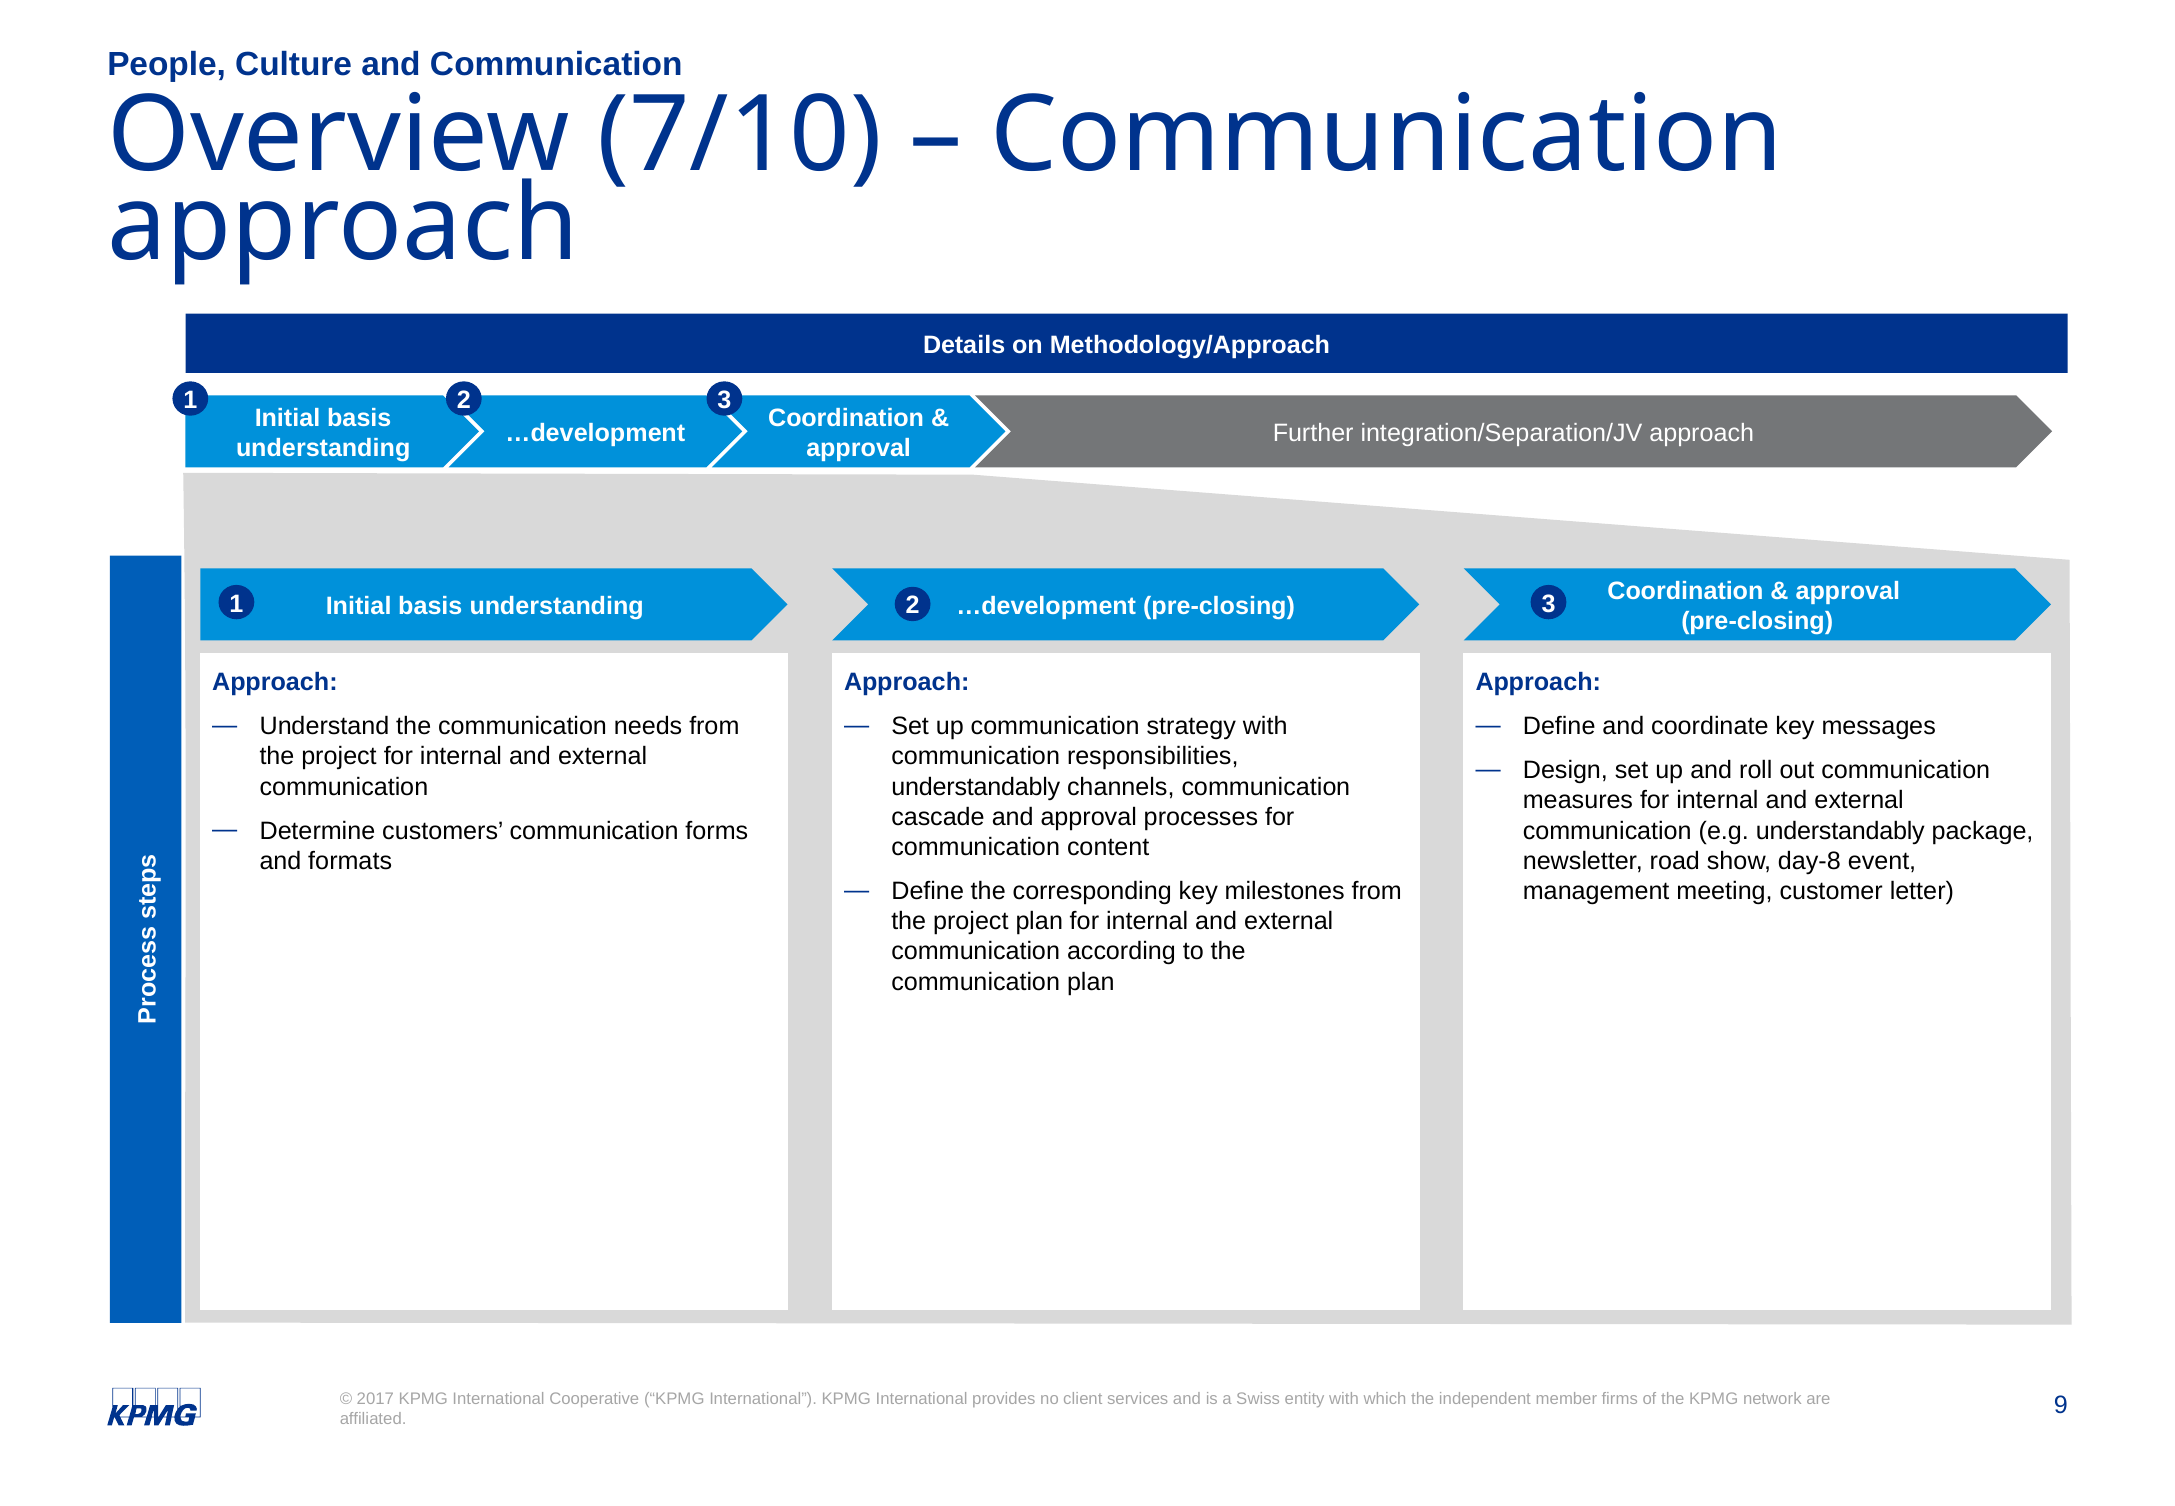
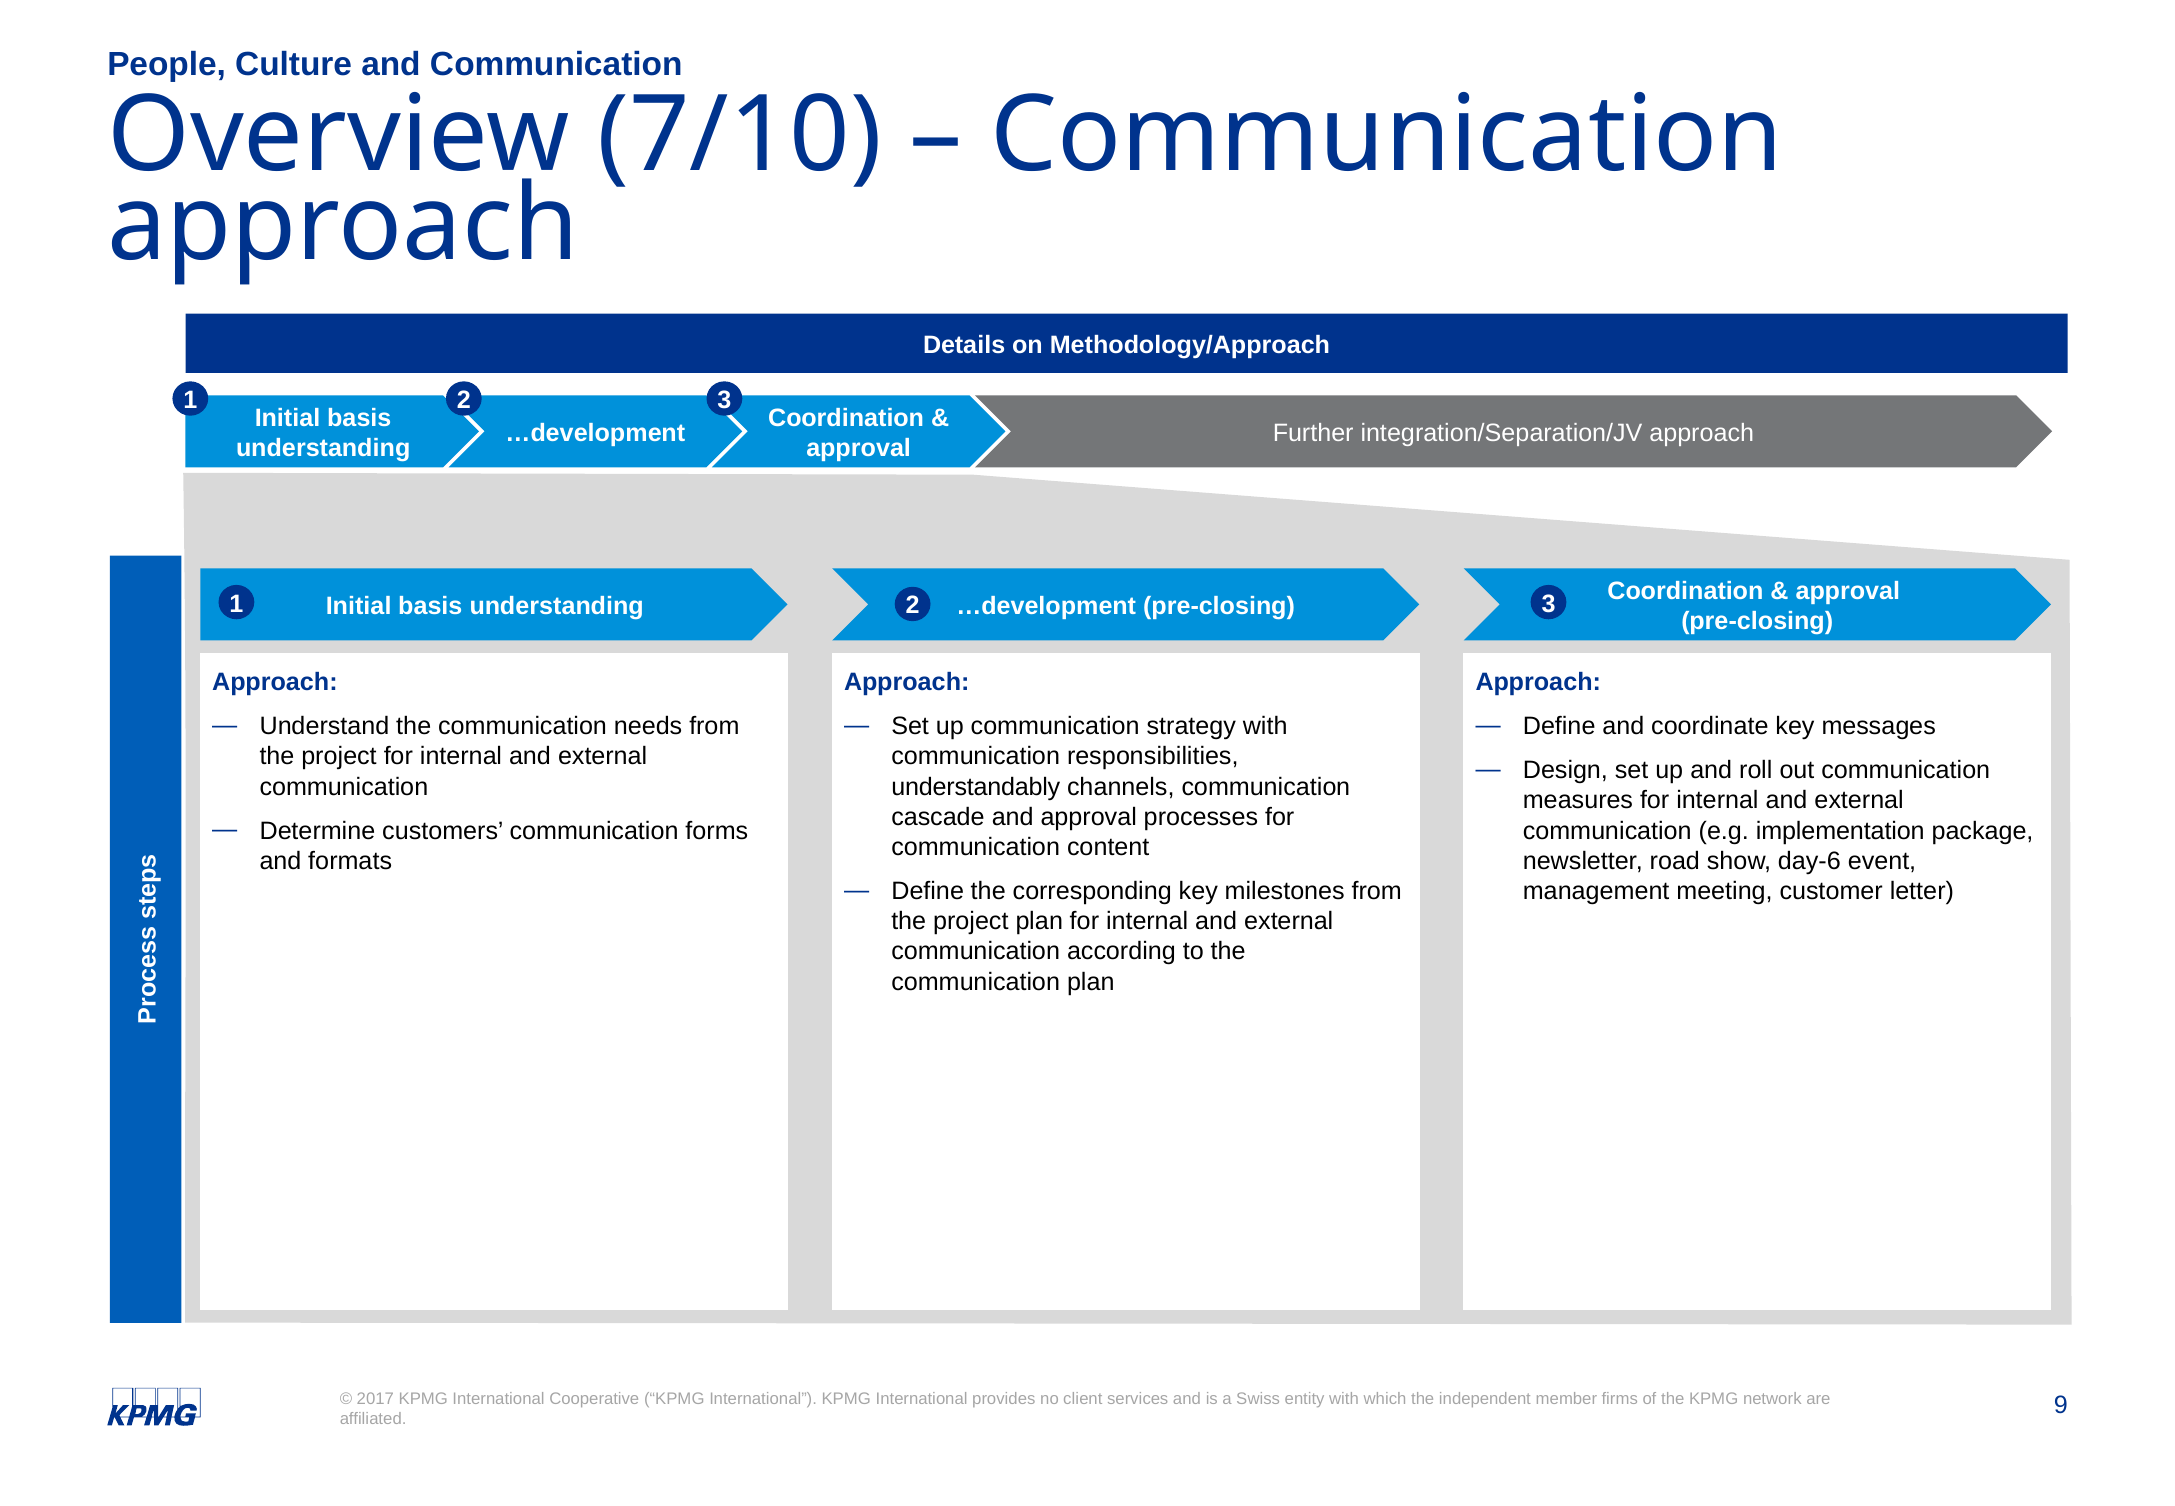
e.g understandably: understandably -> implementation
day-8: day-8 -> day-6
